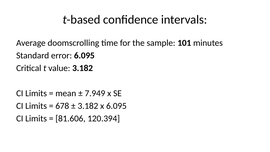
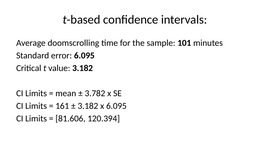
7.949: 7.949 -> 3.782
678: 678 -> 161
